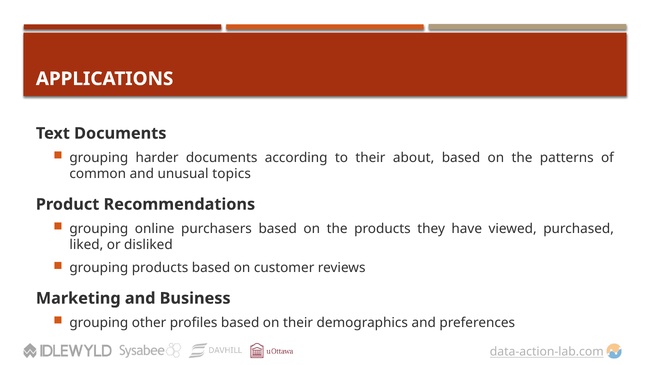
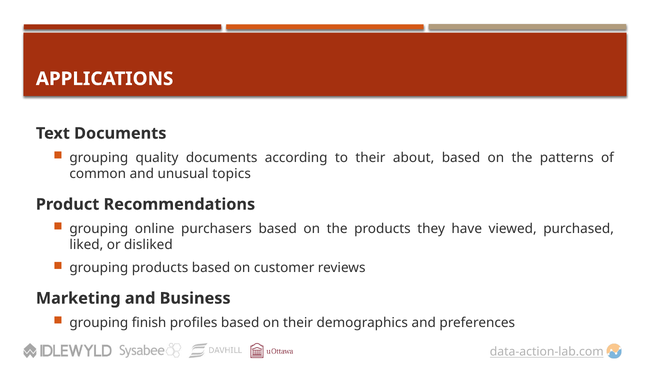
harder: harder -> quality
other: other -> finish
